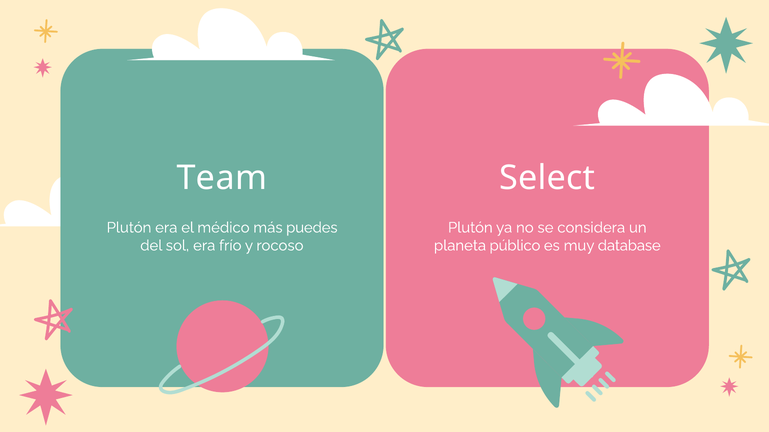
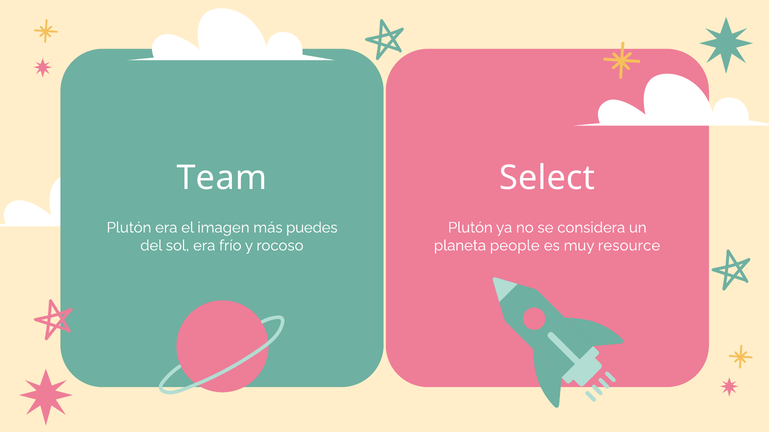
médico: médico -> imagen
público: público -> people
database: database -> resource
